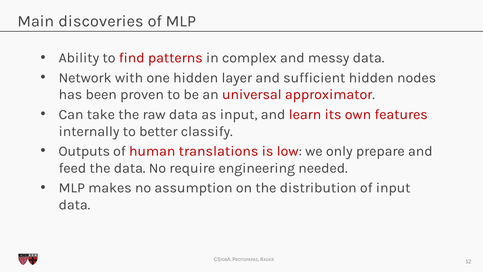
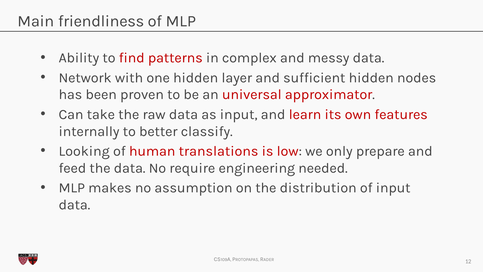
discoveries: discoveries -> friendliness
Outputs: Outputs -> Looking
